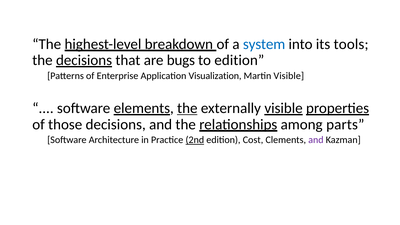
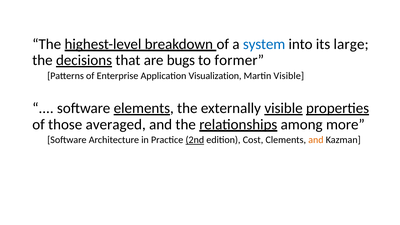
tools: tools -> large
to edition: edition -> former
the at (187, 108) underline: present -> none
those decisions: decisions -> averaged
parts: parts -> more
and at (316, 140) colour: purple -> orange
